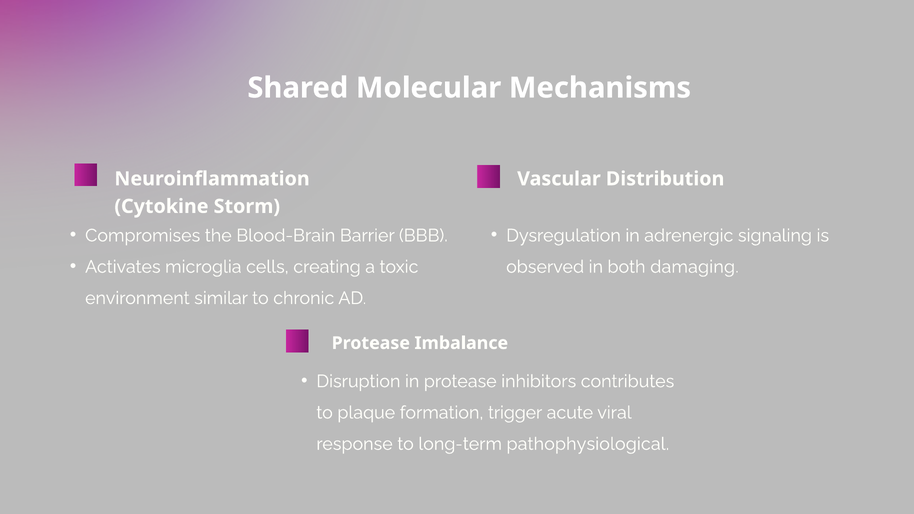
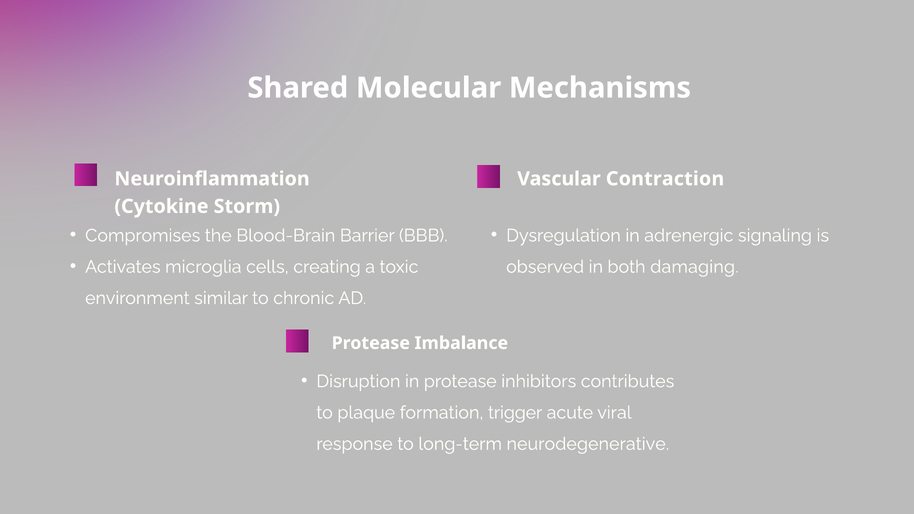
Distribution: Distribution -> Contraction
pathophysiological: pathophysiological -> neurodegenerative
